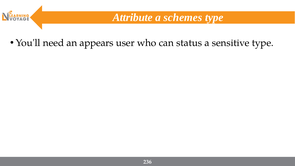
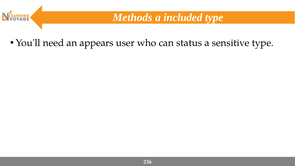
Attribute: Attribute -> Methods
schemes: schemes -> included
